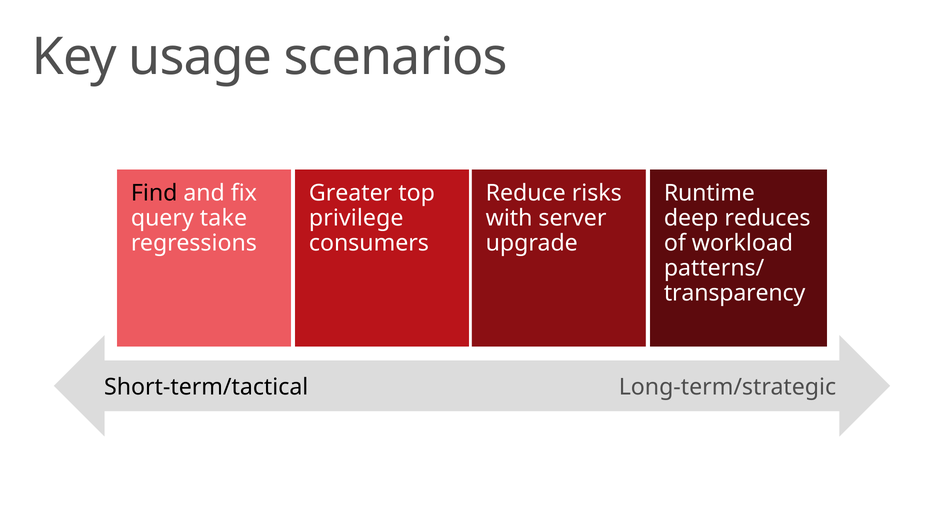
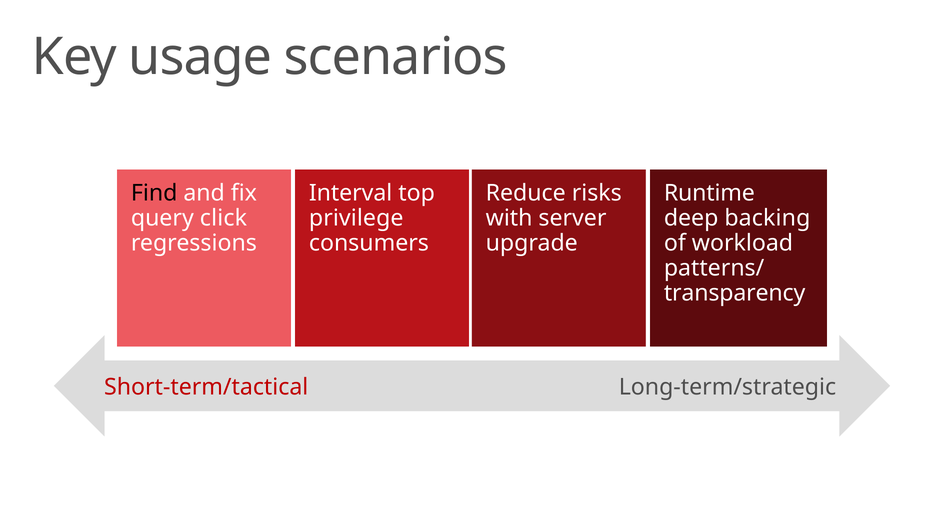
Greater: Greater -> Interval
take: take -> click
reduces: reduces -> backing
Short-term/tactical colour: black -> red
